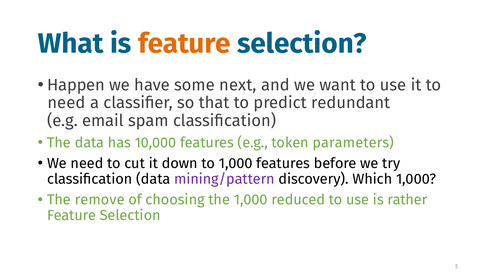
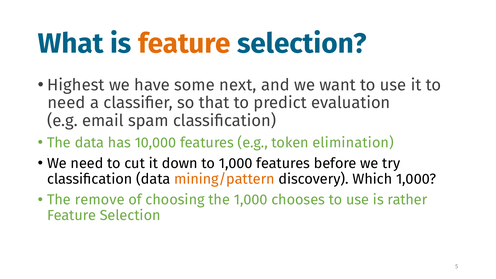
Happen: Happen -> Highest
redundant: redundant -> evaluation
parameters: parameters -> elimination
mining/pattern colour: purple -> orange
reduced: reduced -> chooses
